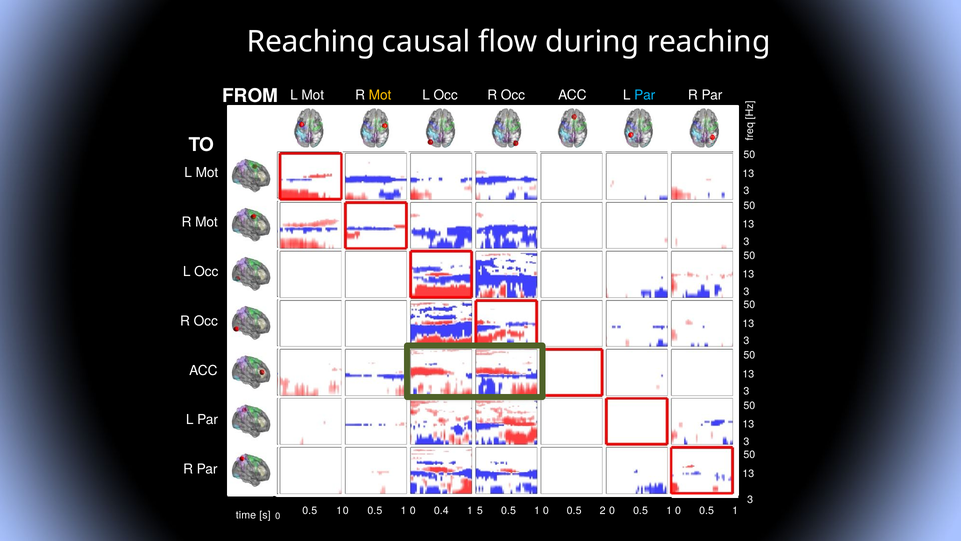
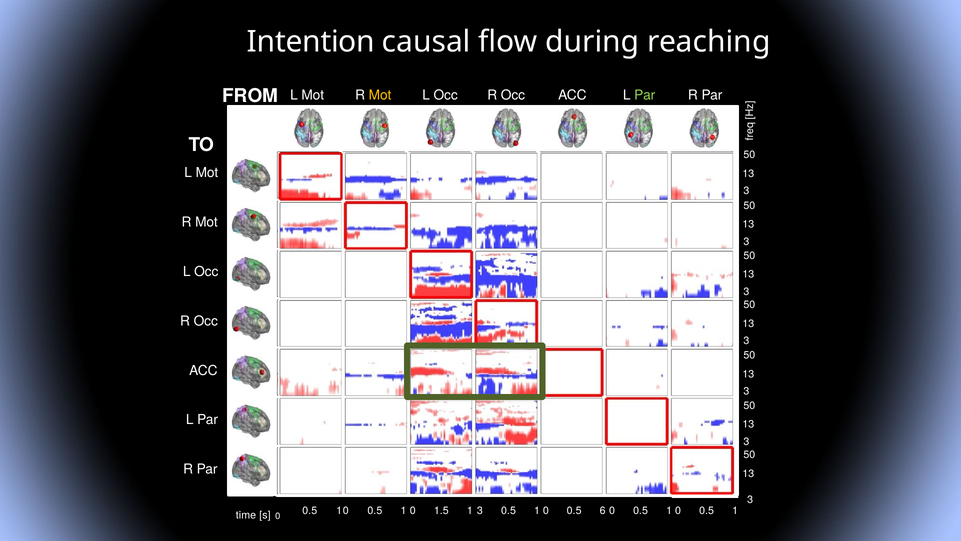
Reaching at (311, 42): Reaching -> Intention
Par at (645, 95) colour: light blue -> light green
0.4: 0.4 -> 1.5
1 5: 5 -> 3
2: 2 -> 6
